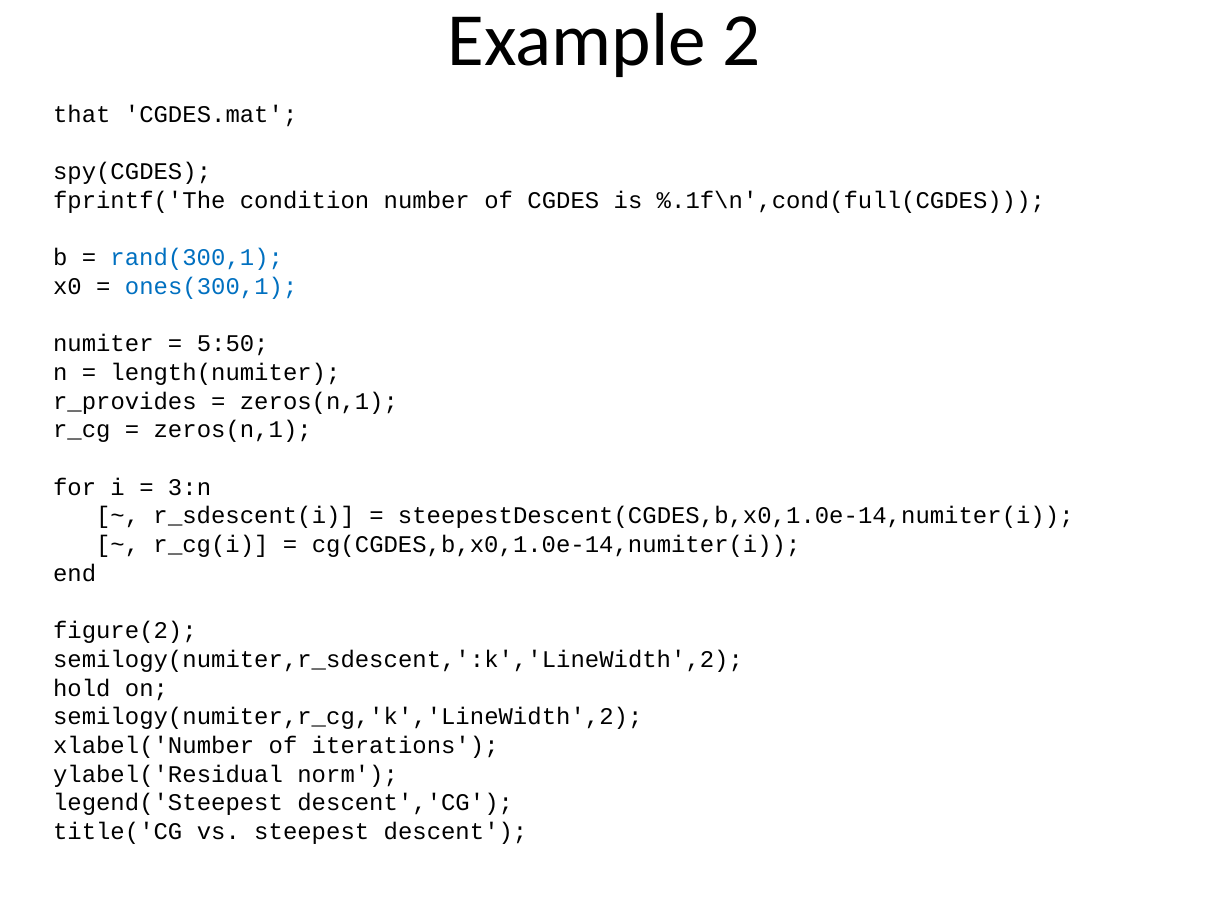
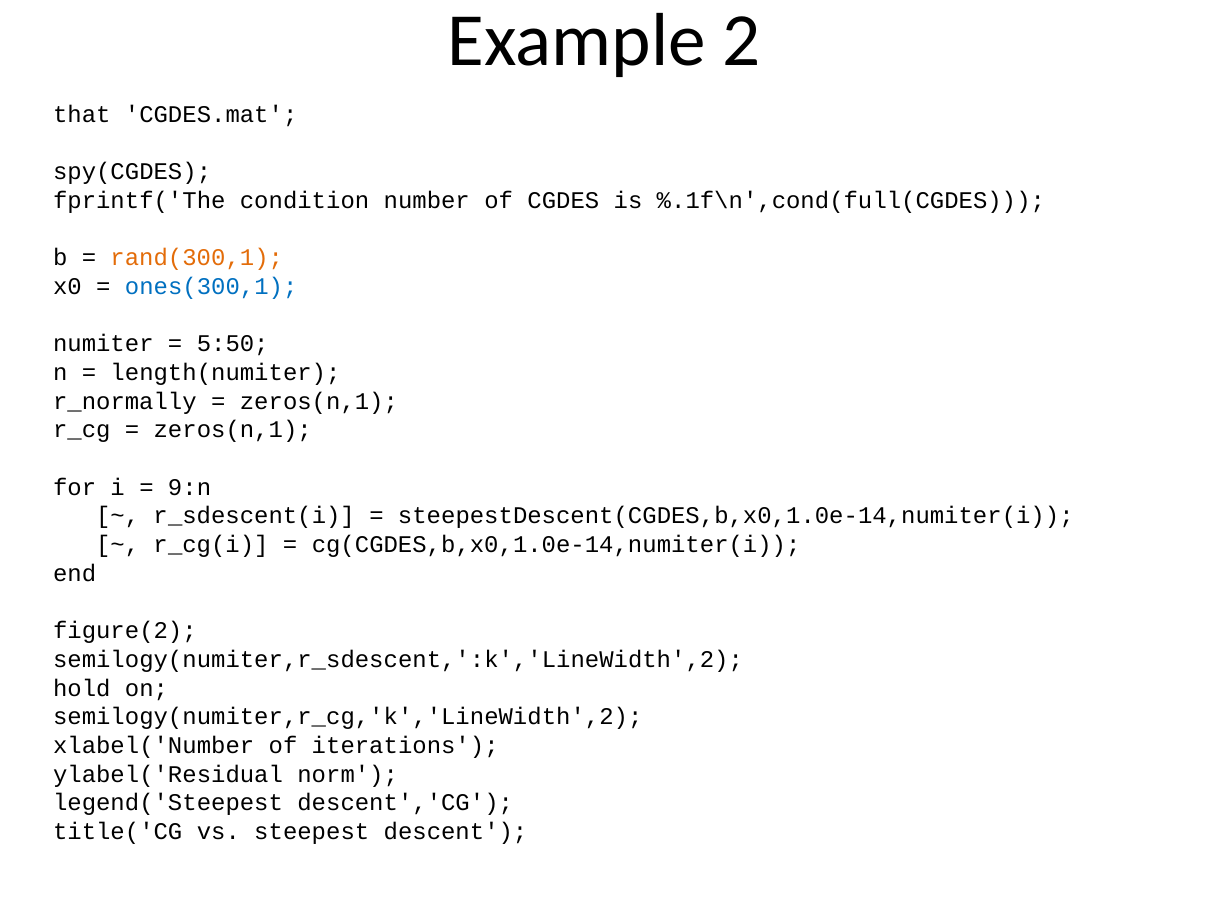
rand(300,1 colour: blue -> orange
r_provides: r_provides -> r_normally
3:n: 3:n -> 9:n
